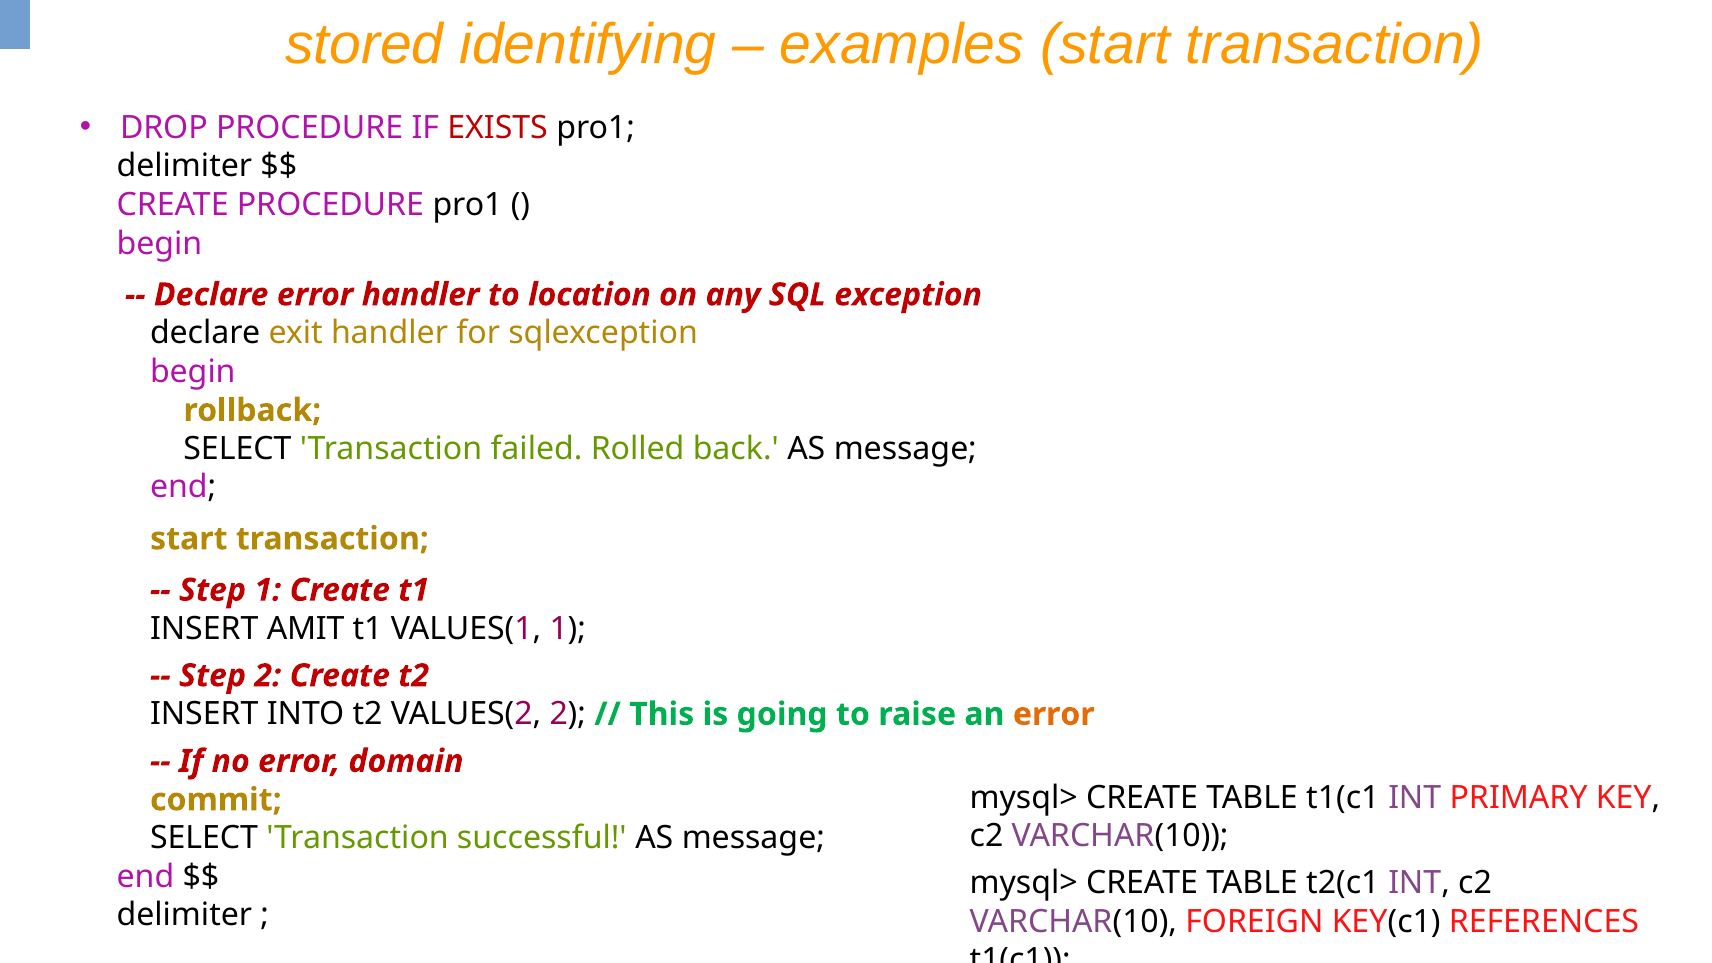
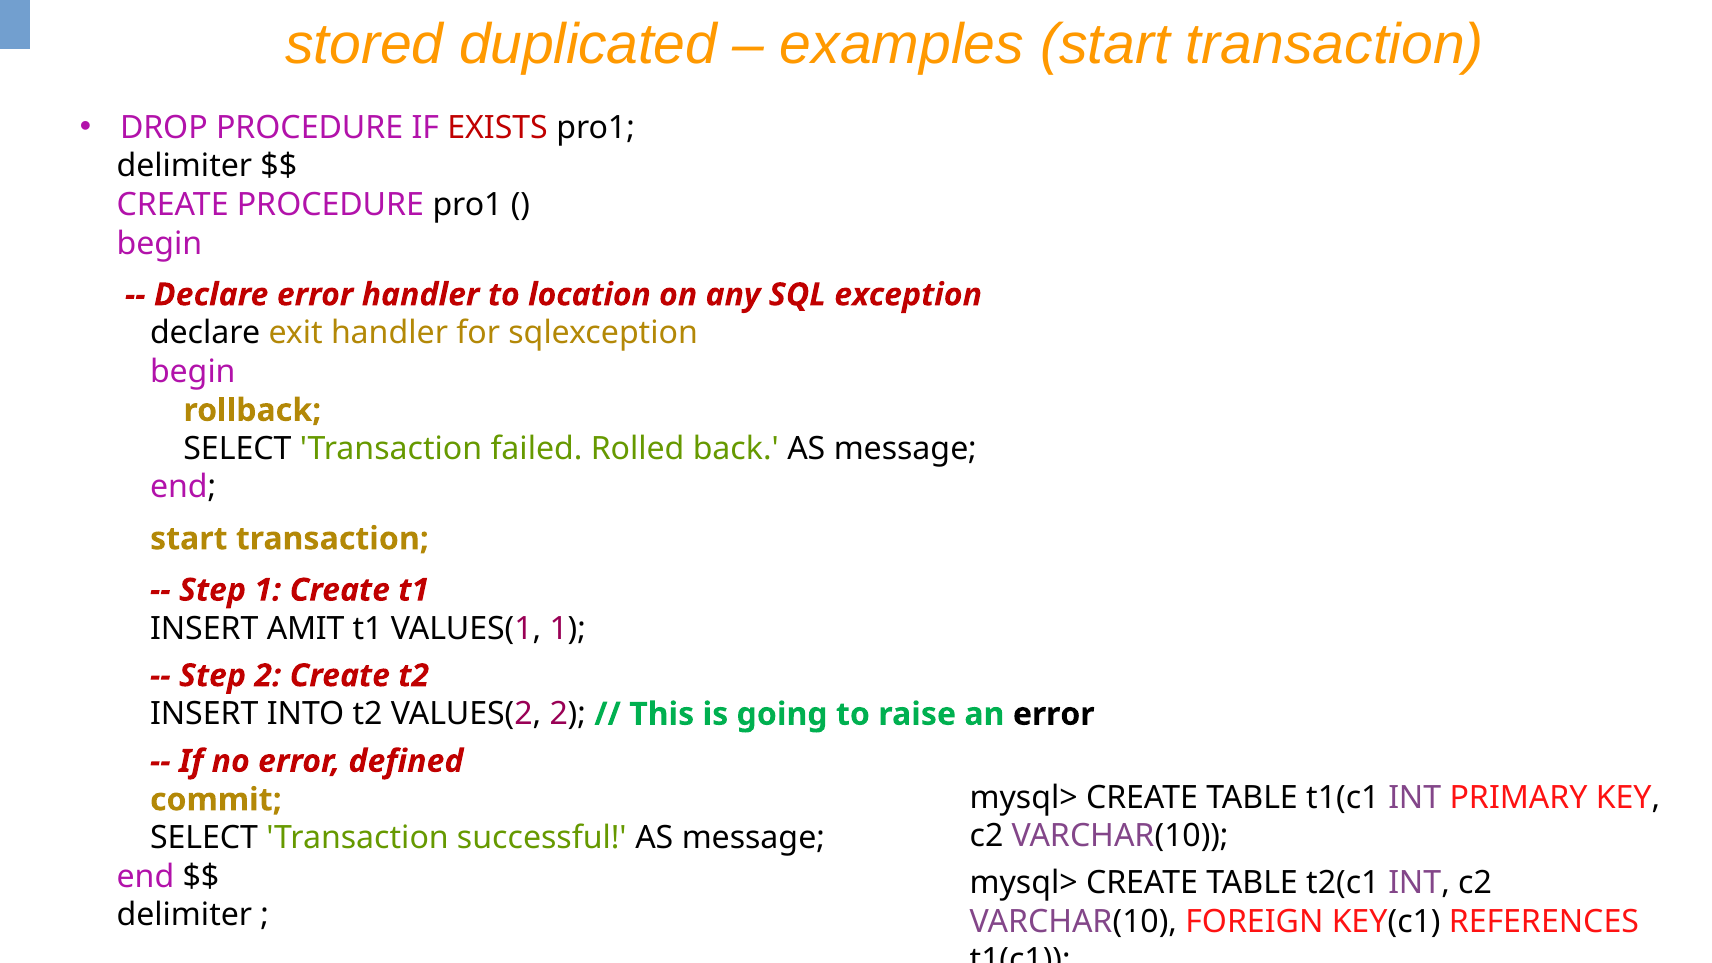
identifying: identifying -> duplicated
error at (1054, 714) colour: orange -> black
domain: domain -> defined
